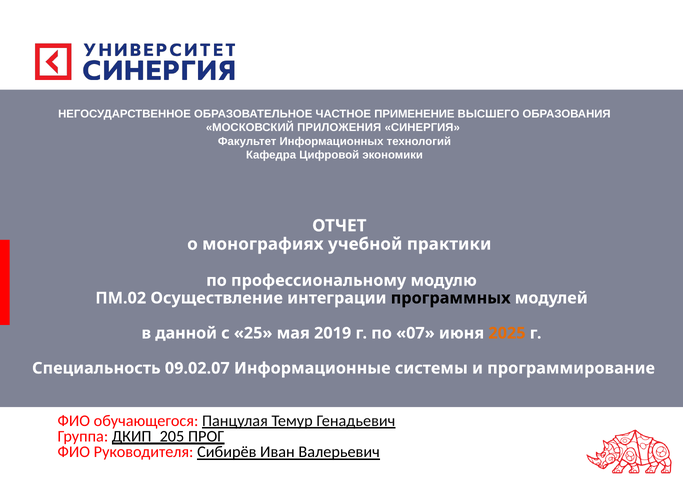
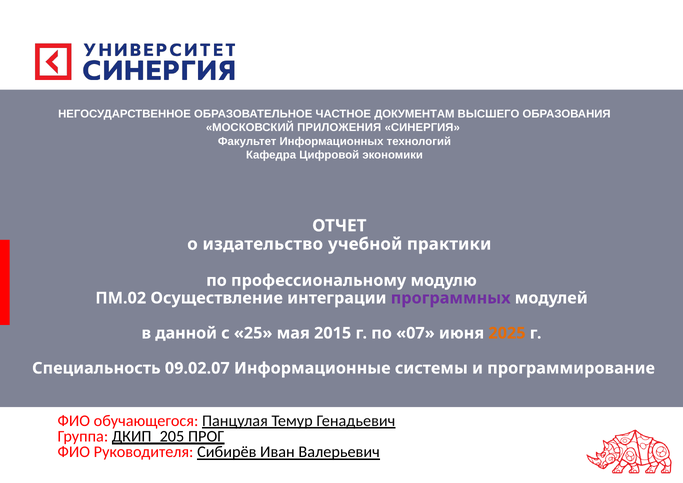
ПРИМЕНЕНИЕ: ПРИМЕНЕНИЕ -> ДОКУМЕНТАМ
монографиях: монографиях -> издательство
программных colour: black -> purple
2019: 2019 -> 2015
